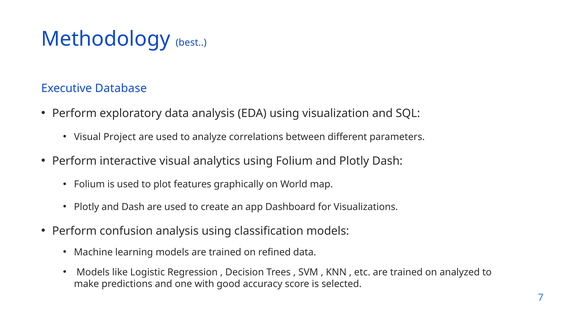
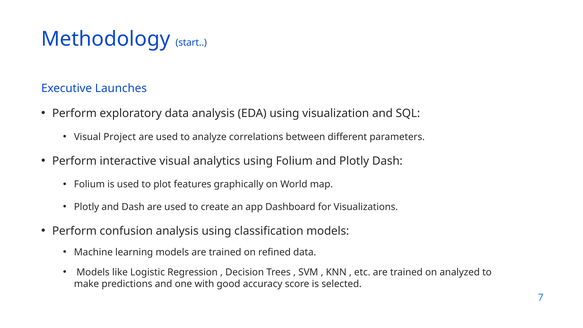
best: best -> start
Database: Database -> Launches
